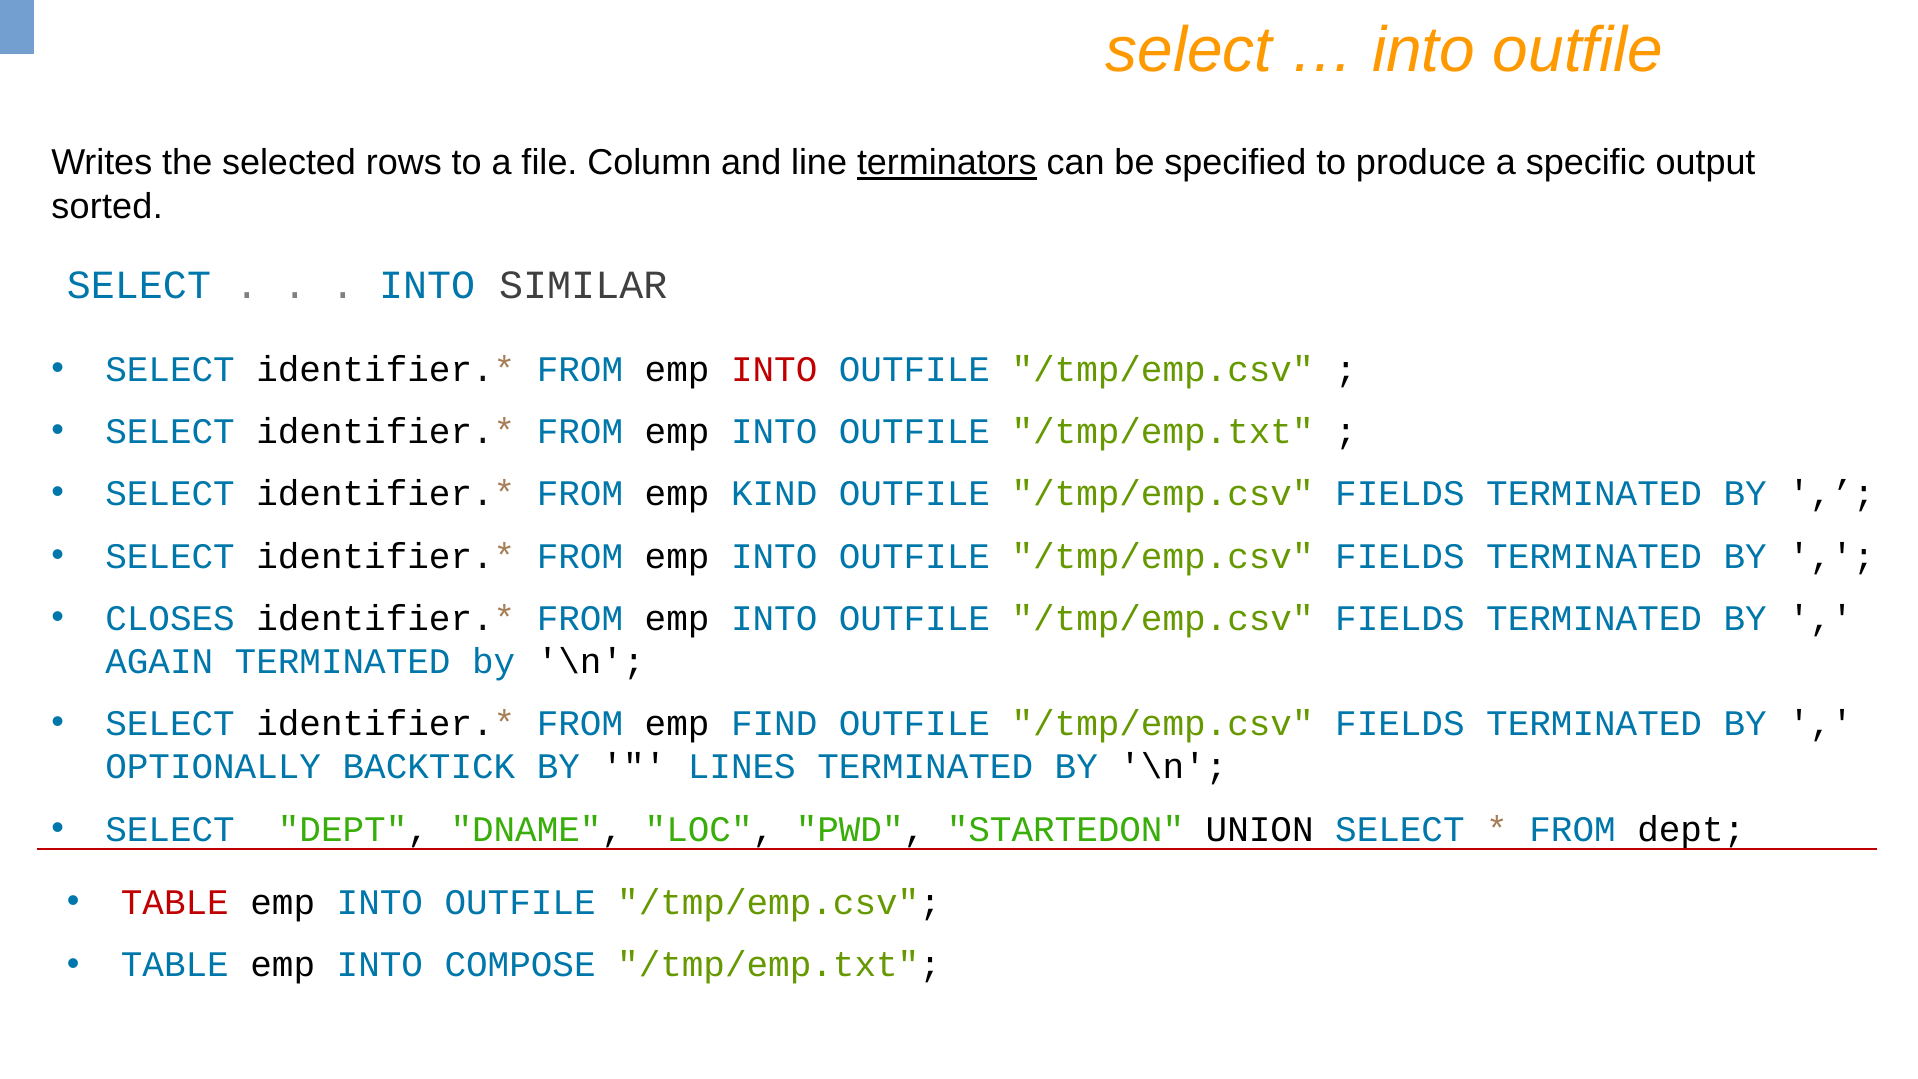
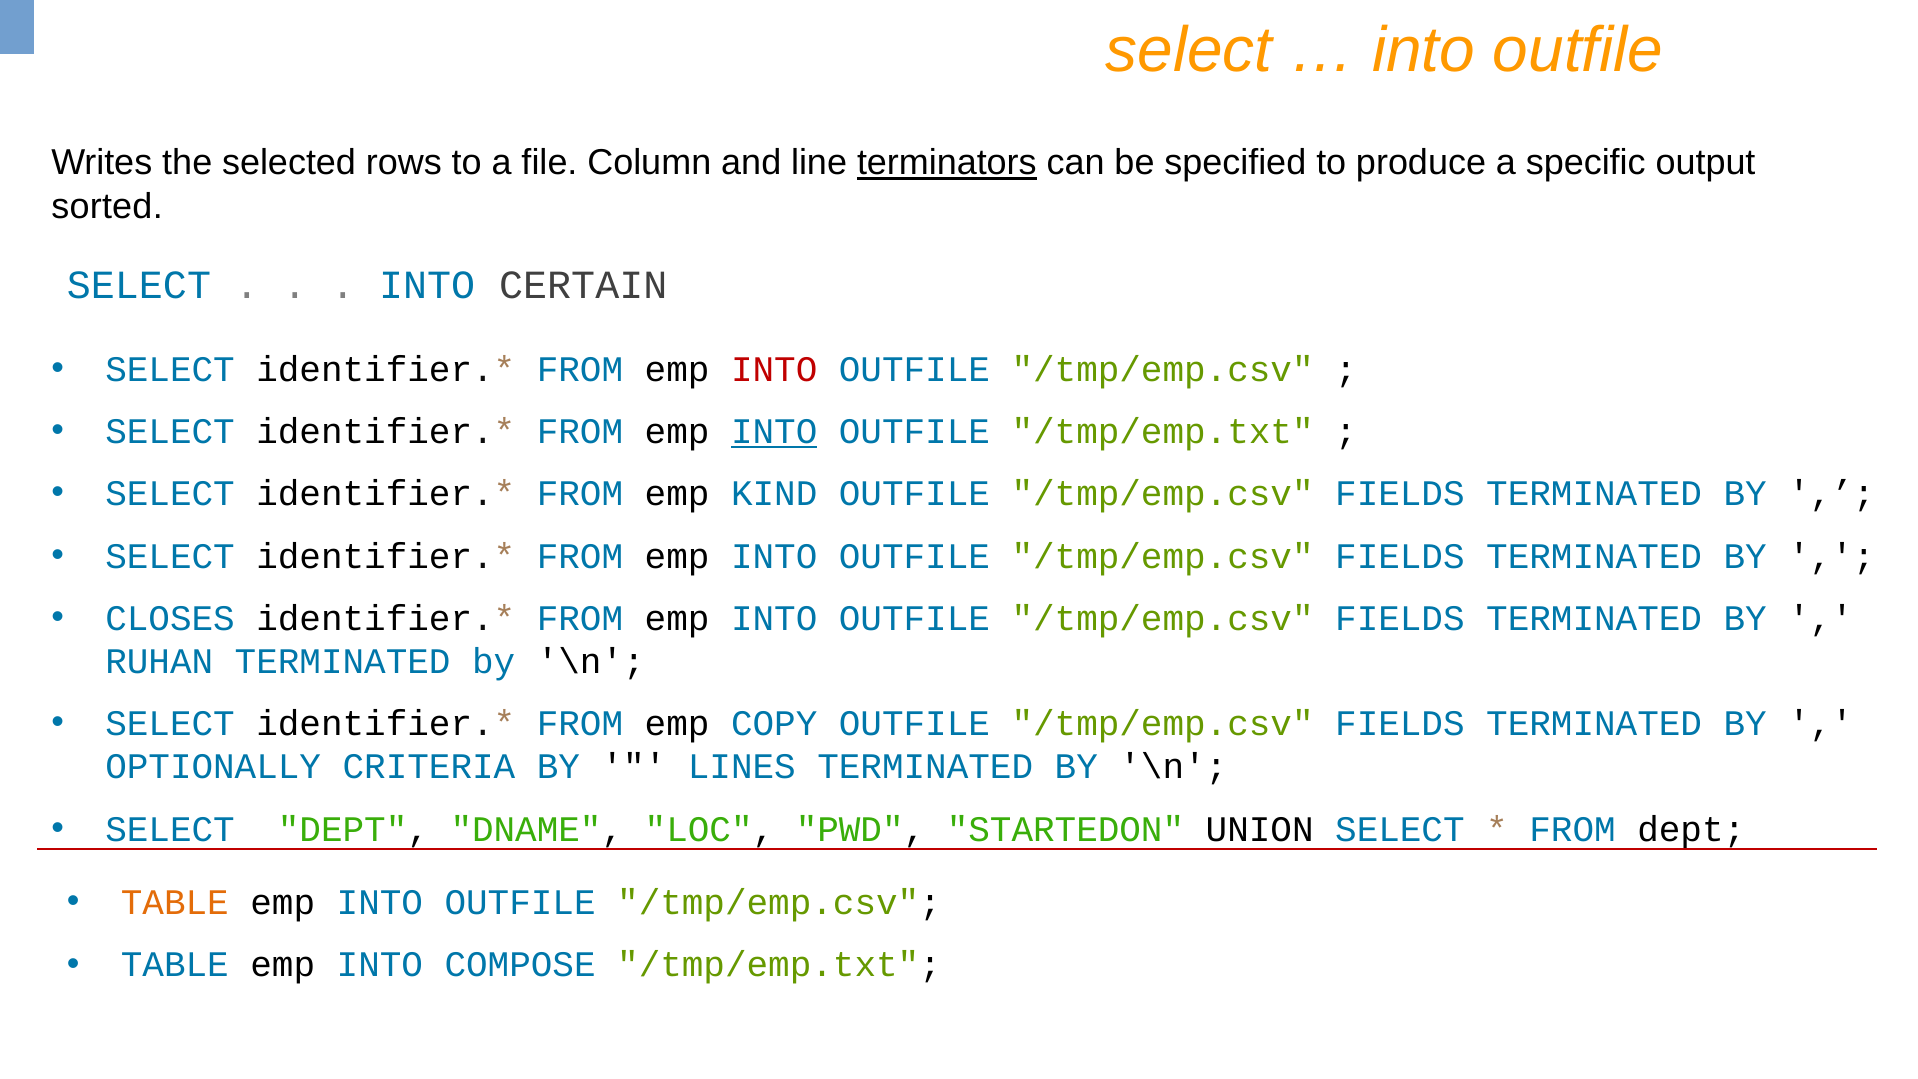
SIMILAR: SIMILAR -> CERTAIN
INTO at (774, 432) underline: none -> present
AGAIN: AGAIN -> RUHAN
FIND: FIND -> COPY
BACKTICK: BACKTICK -> CRITERIA
TABLE at (175, 903) colour: red -> orange
